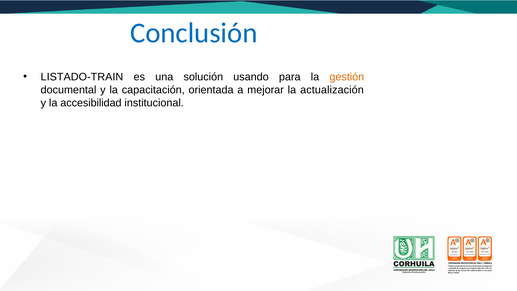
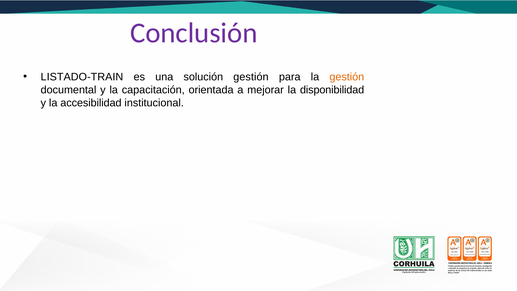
Conclusión colour: blue -> purple
solución usando: usando -> gestión
actualización: actualización -> disponibilidad
